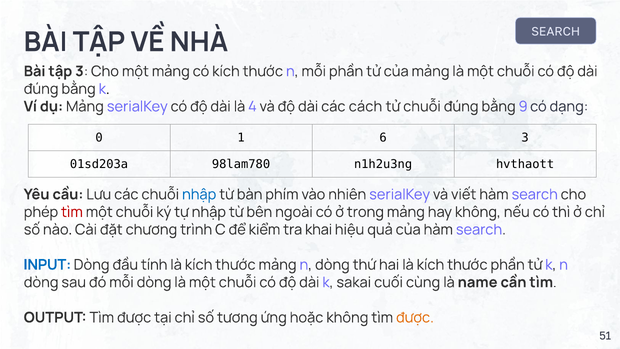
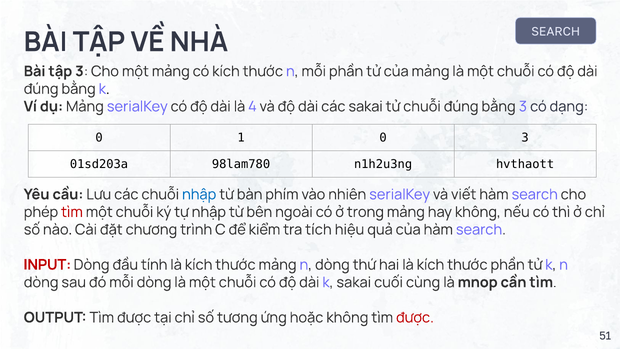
các cách: cách -> sakai
bằng 9: 9 -> 3
1 6: 6 -> 0
khai: khai -> tích
INPUT colour: blue -> red
name: name -> mnop
được at (415, 317) colour: orange -> red
